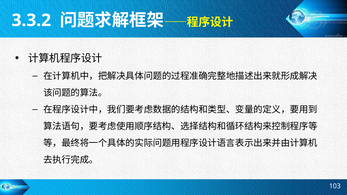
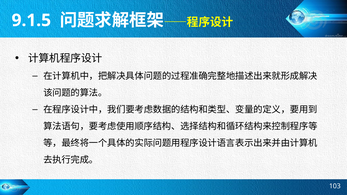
3.3.2: 3.3.2 -> 9.1.5
